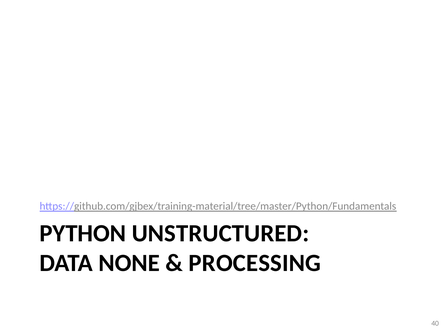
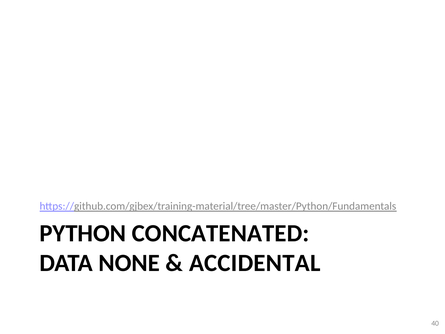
UNSTRUCTURED: UNSTRUCTURED -> CONCATENATED
PROCESSING: PROCESSING -> ACCIDENTAL
